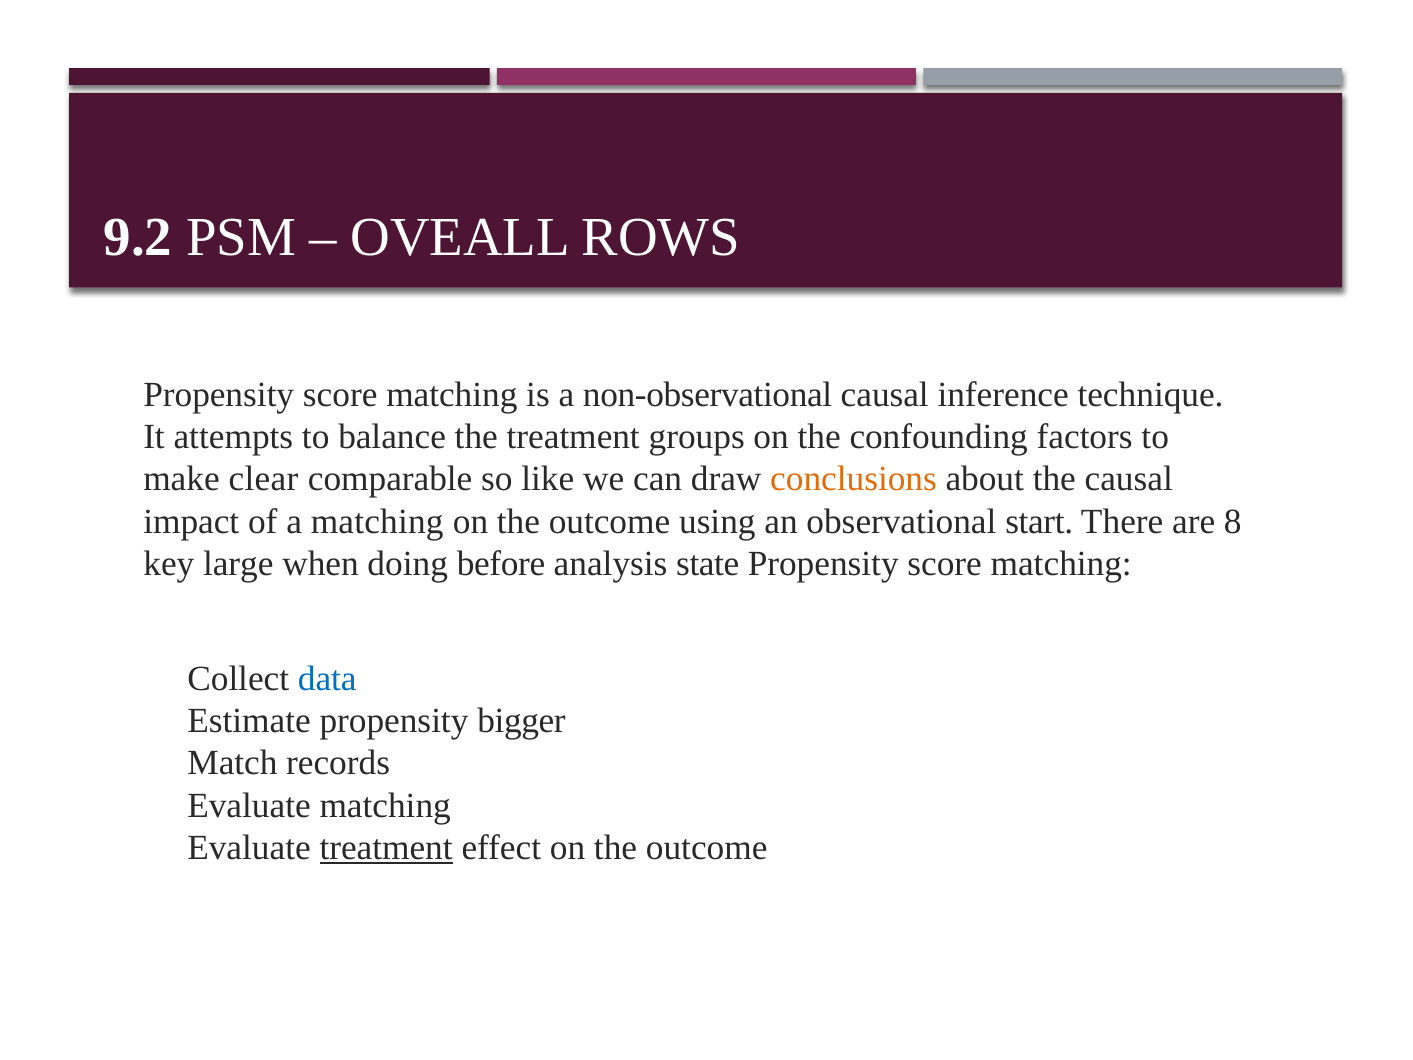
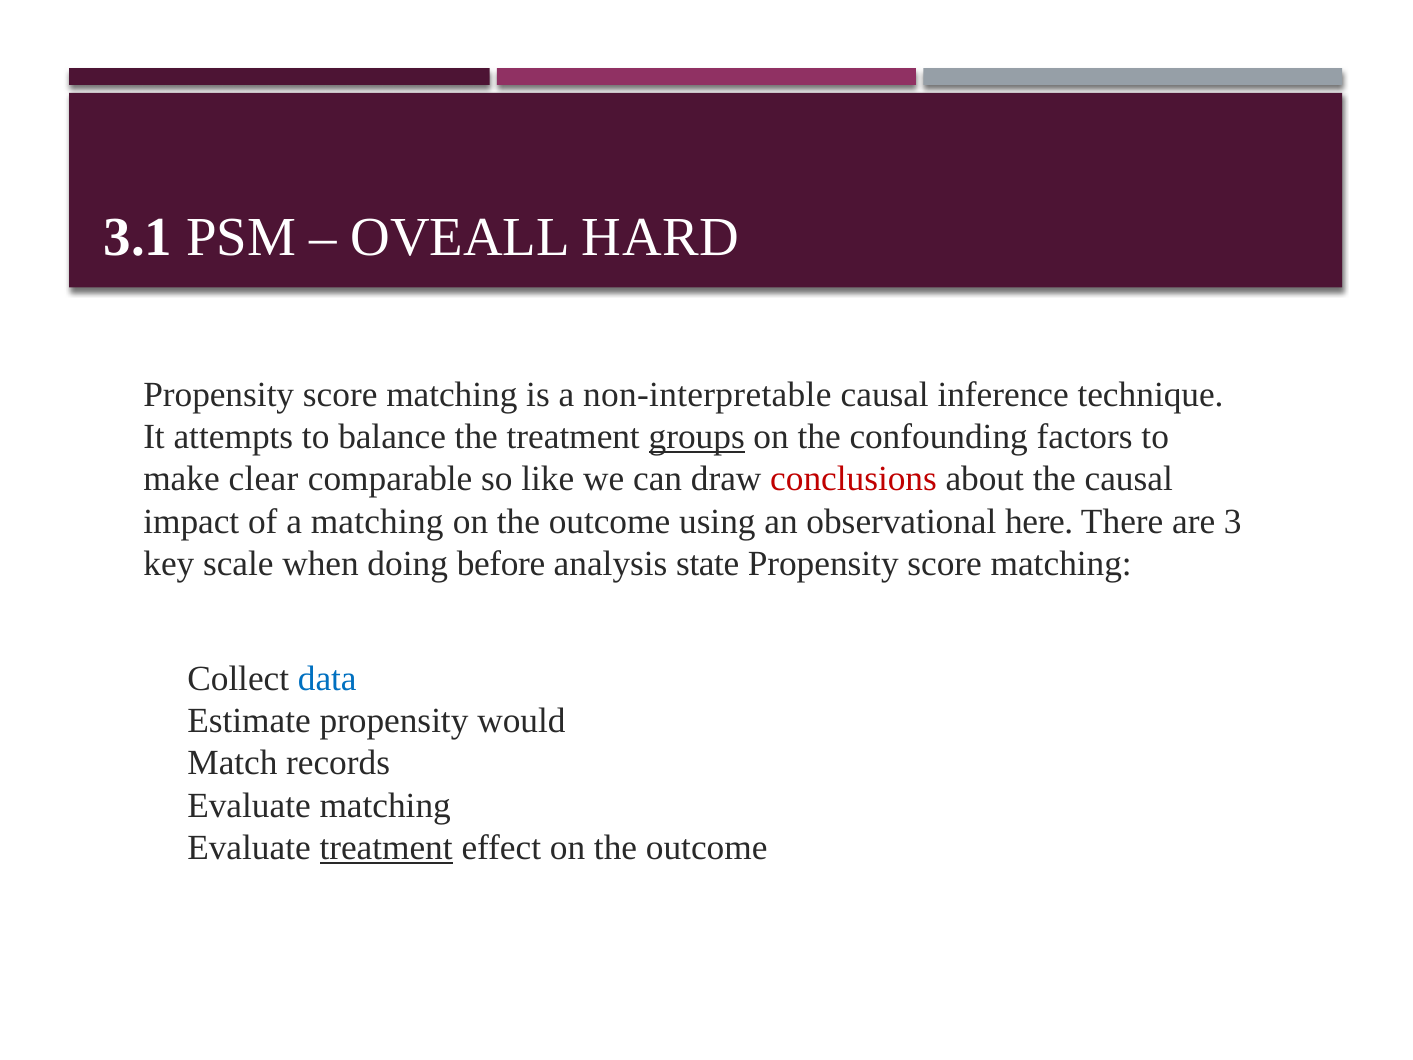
9.2: 9.2 -> 3.1
ROWS: ROWS -> HARD
non-observational: non-observational -> non-interpretable
groups underline: none -> present
conclusions colour: orange -> red
start: start -> here
8: 8 -> 3
large: large -> scale
bigger: bigger -> would
